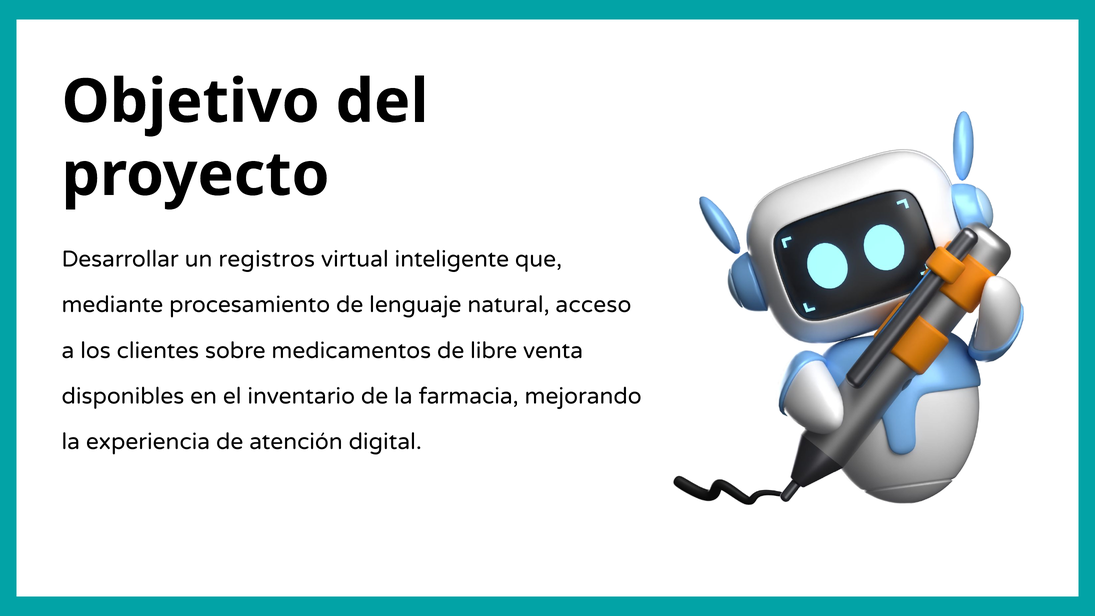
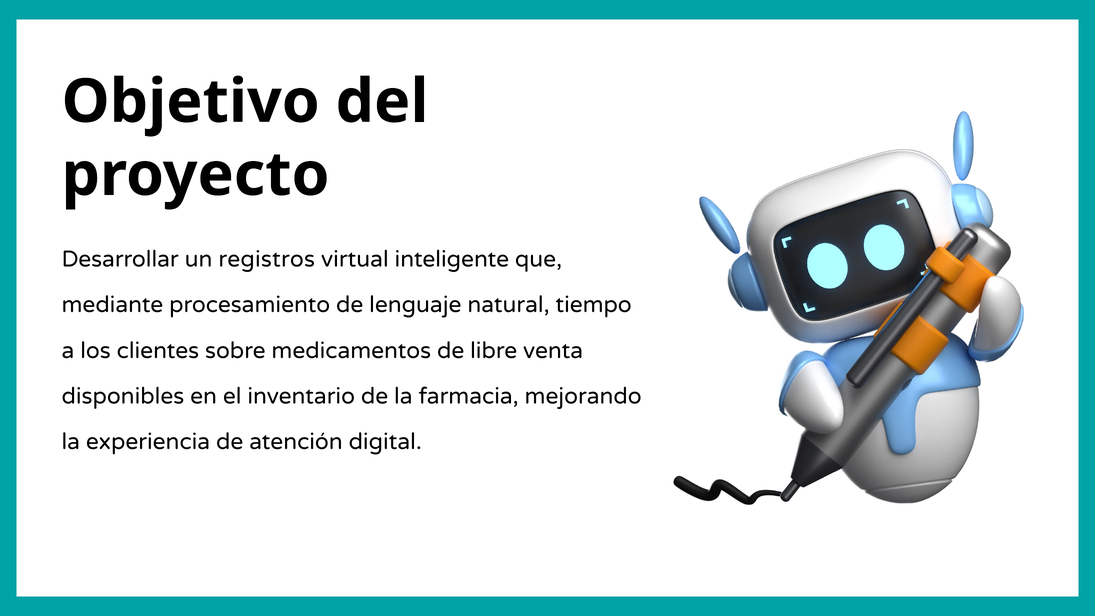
acceso: acceso -> tiempo
